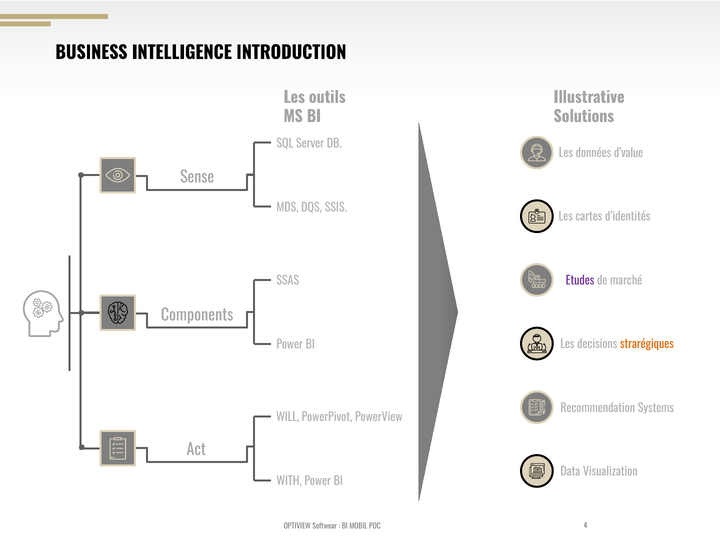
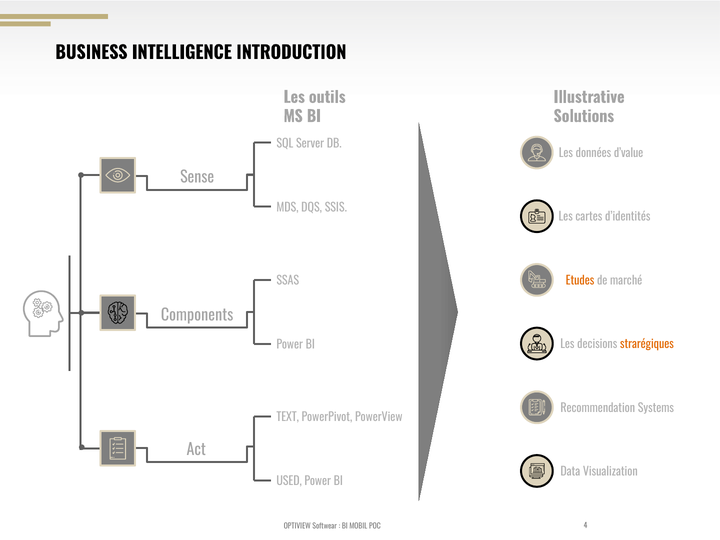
Etudes colour: purple -> orange
WILL: WILL -> TEXT
WITH: WITH -> USED
